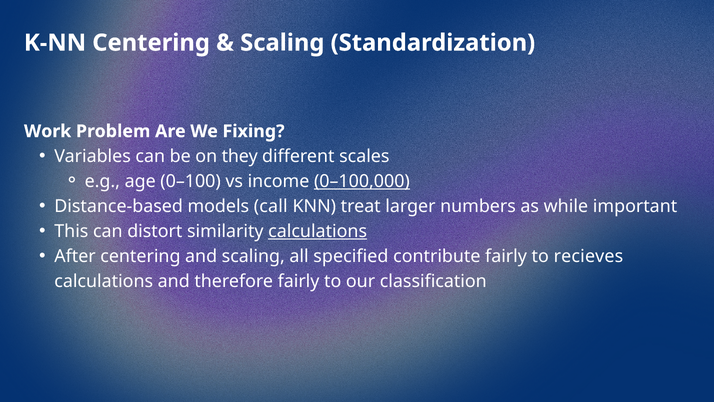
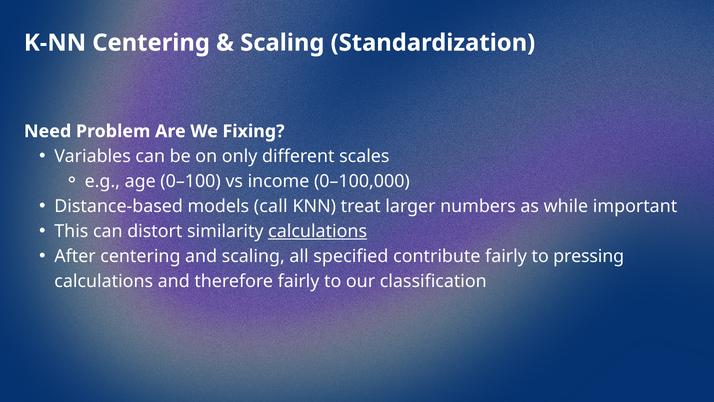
Work: Work -> Need
they: they -> only
0–100,000 underline: present -> none
recieves: recieves -> pressing
